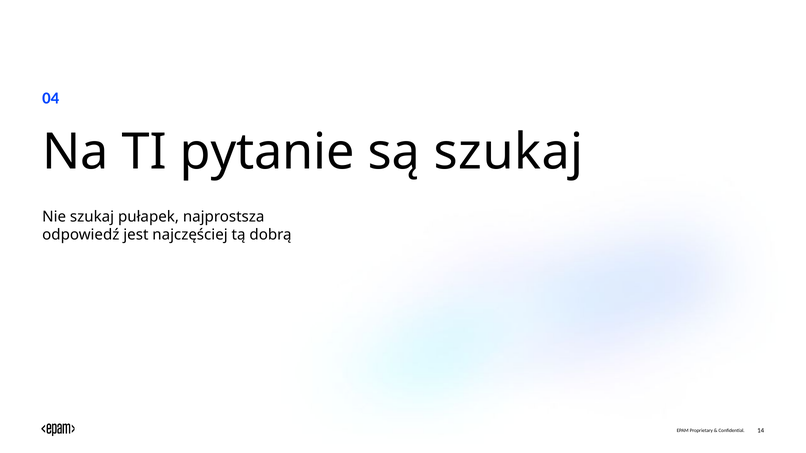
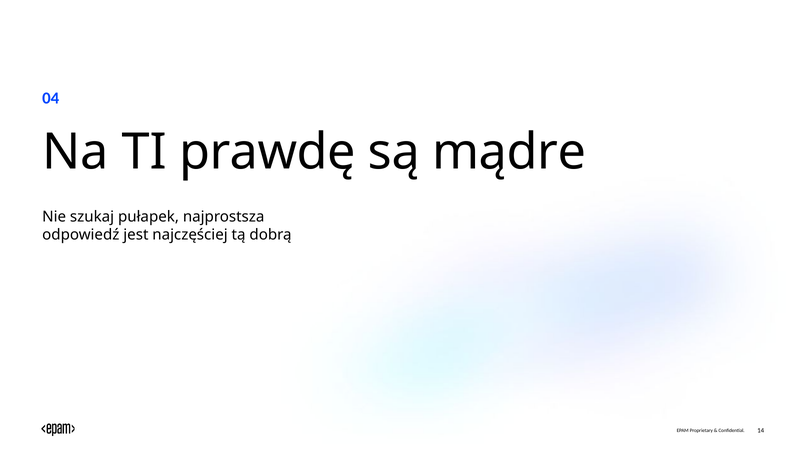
pytanie: pytanie -> prawdę
są szukaj: szukaj -> mądre
